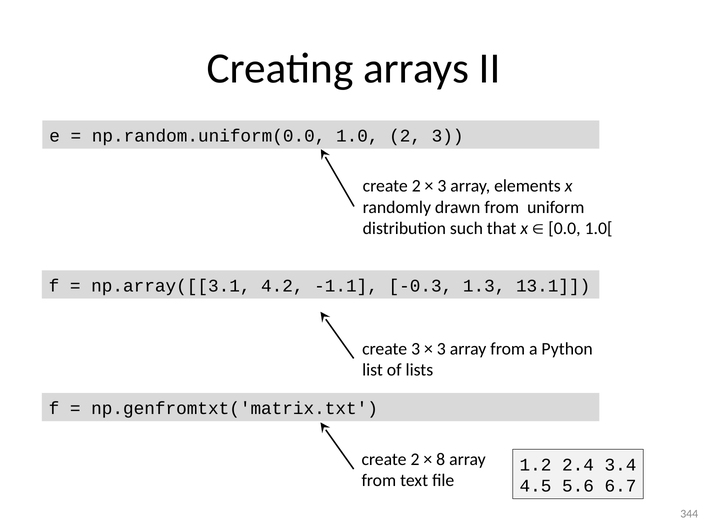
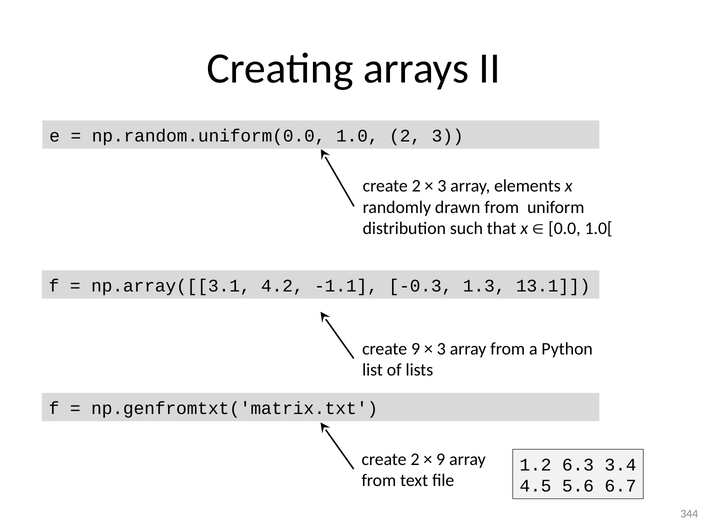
create 3: 3 -> 9
8 at (441, 459): 8 -> 9
2.4: 2.4 -> 6.3
